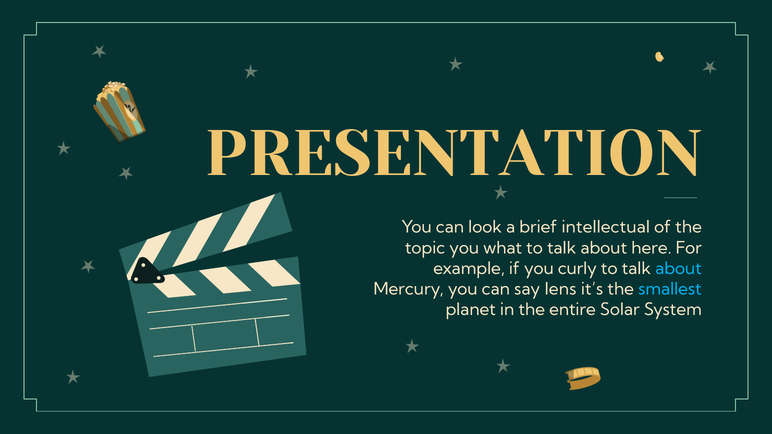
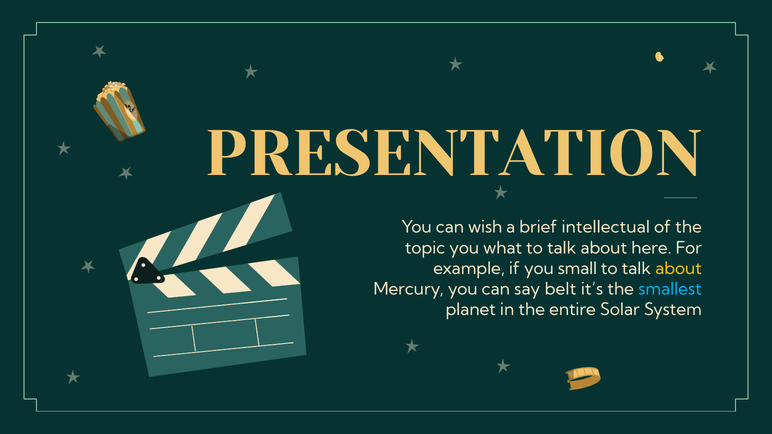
look: look -> wish
curly: curly -> small
about at (679, 269) colour: light blue -> yellow
lens: lens -> belt
